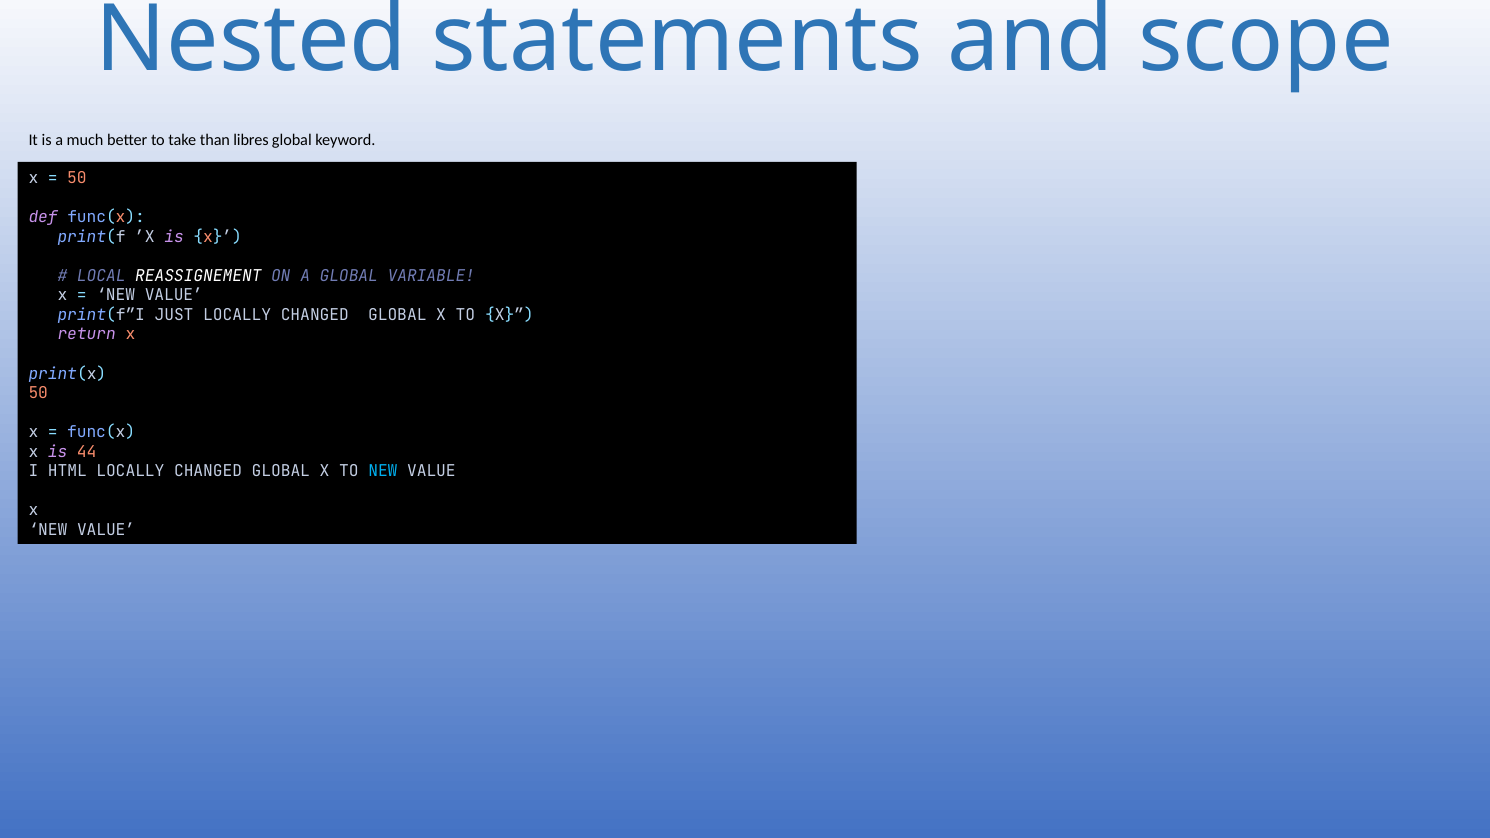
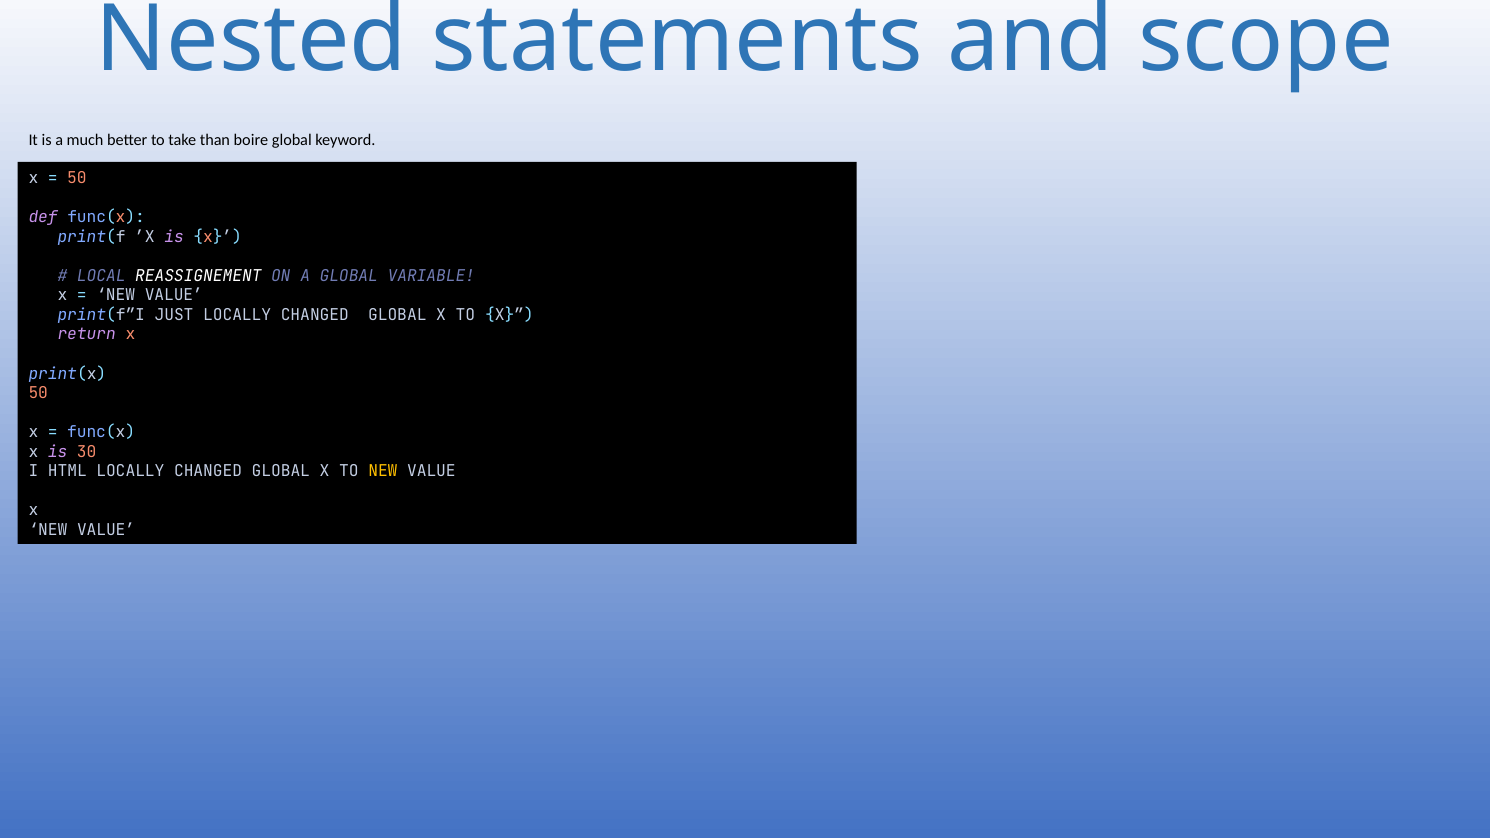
libres: libres -> boire
is 44: 44 -> 30
NEW at (383, 471) colour: light blue -> yellow
